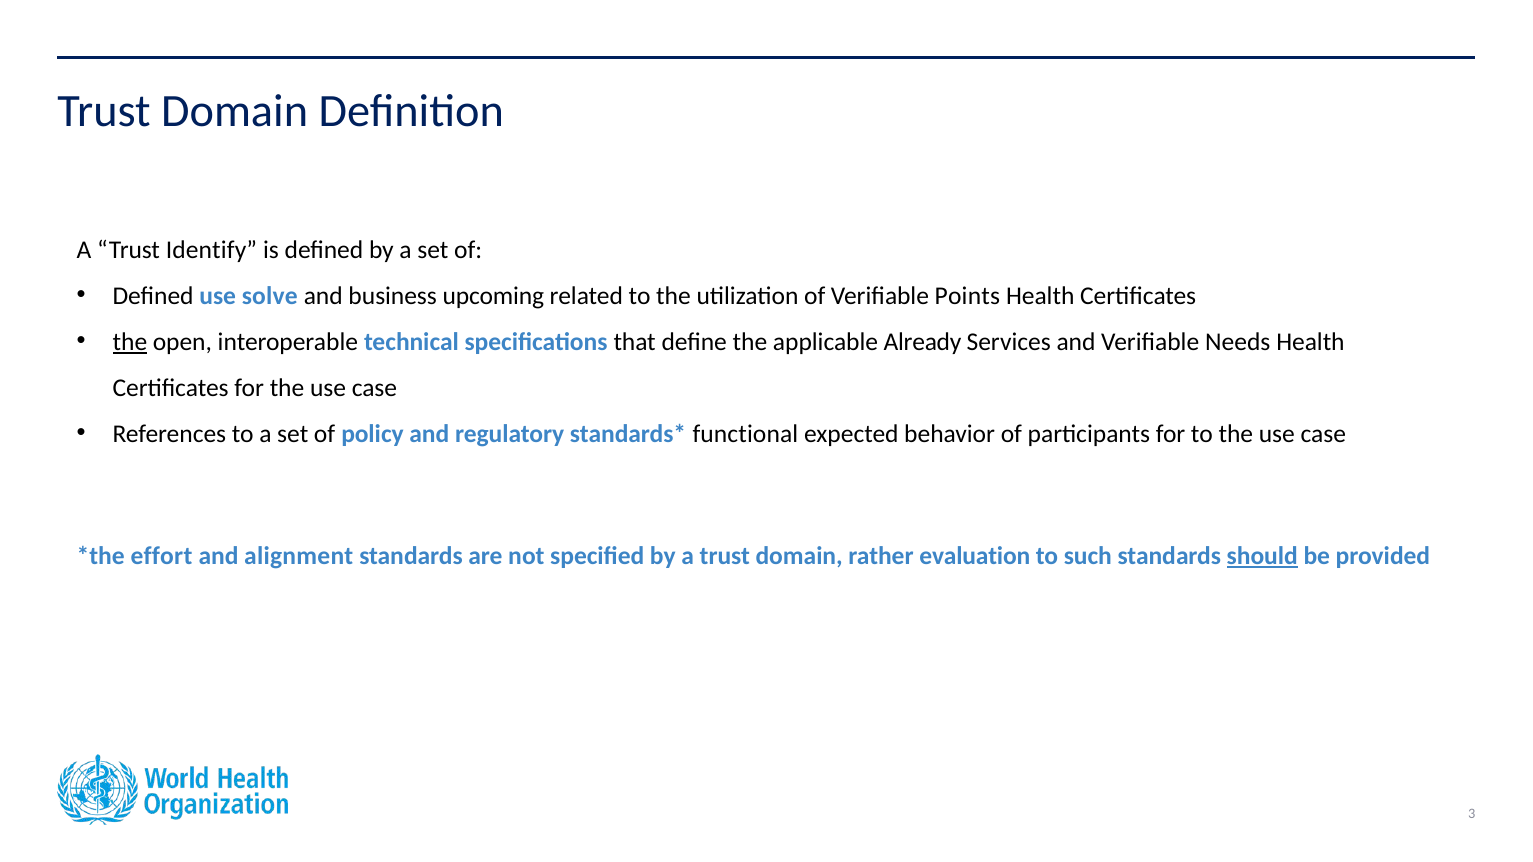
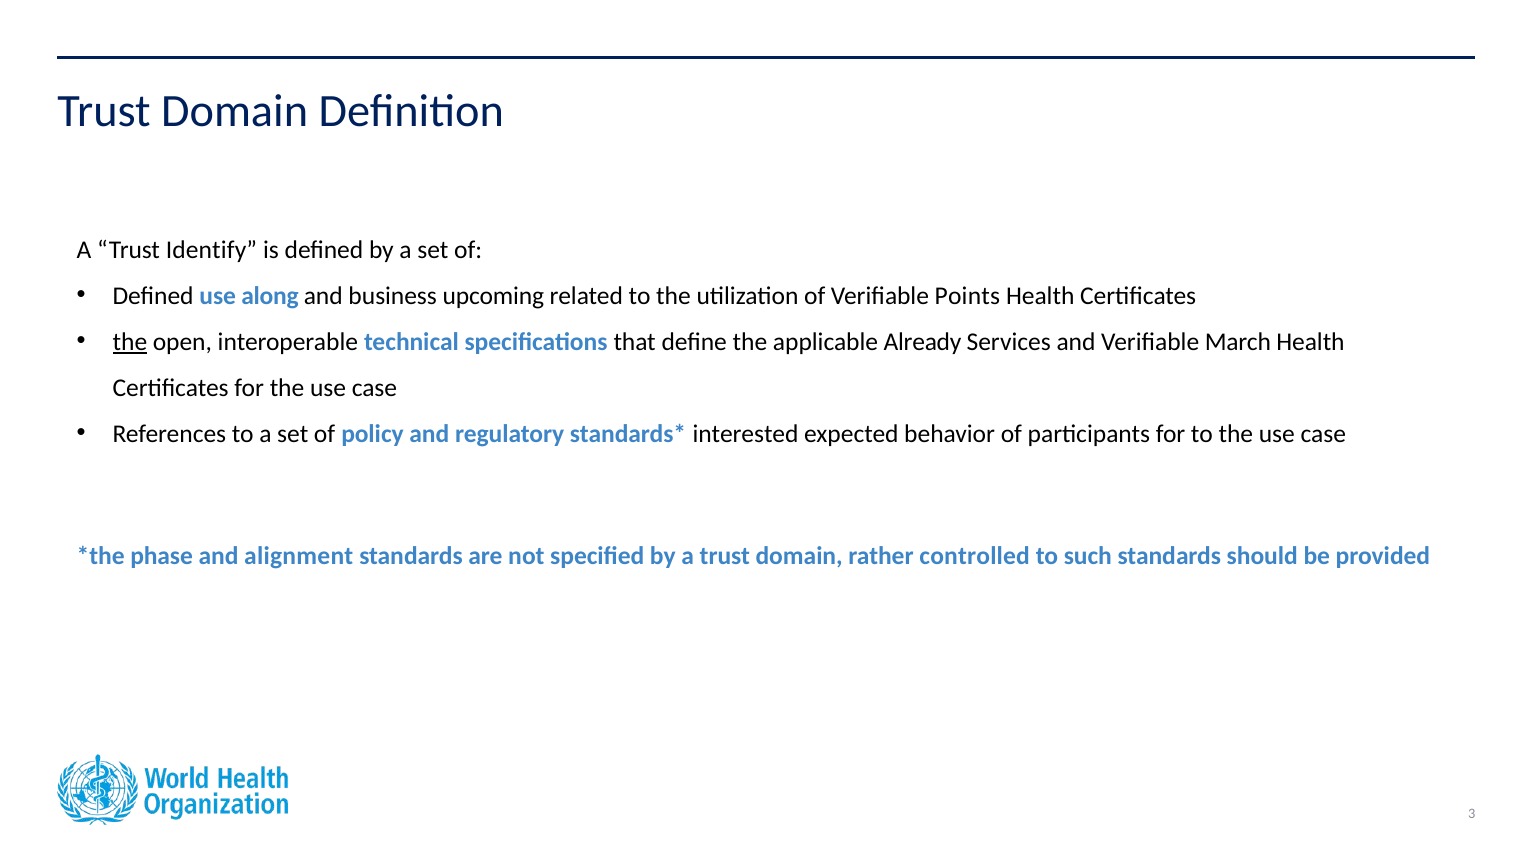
solve: solve -> along
Needs: Needs -> March
functional: functional -> interested
effort: effort -> phase
evaluation: evaluation -> controlled
should underline: present -> none
